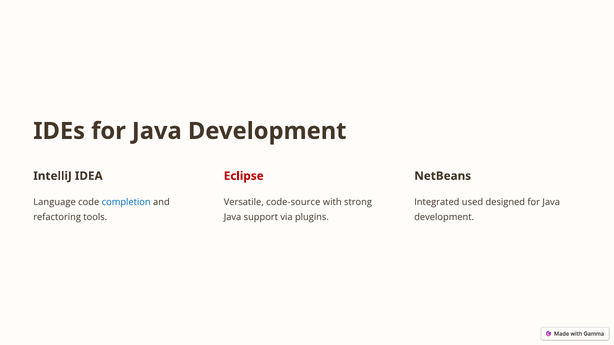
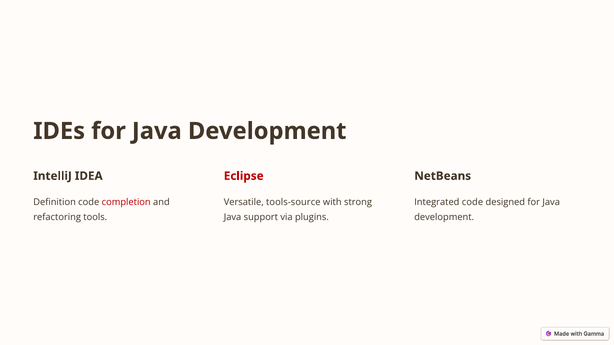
Language: Language -> Definition
completion colour: blue -> red
code-source: code-source -> tools-source
Integrated used: used -> code
